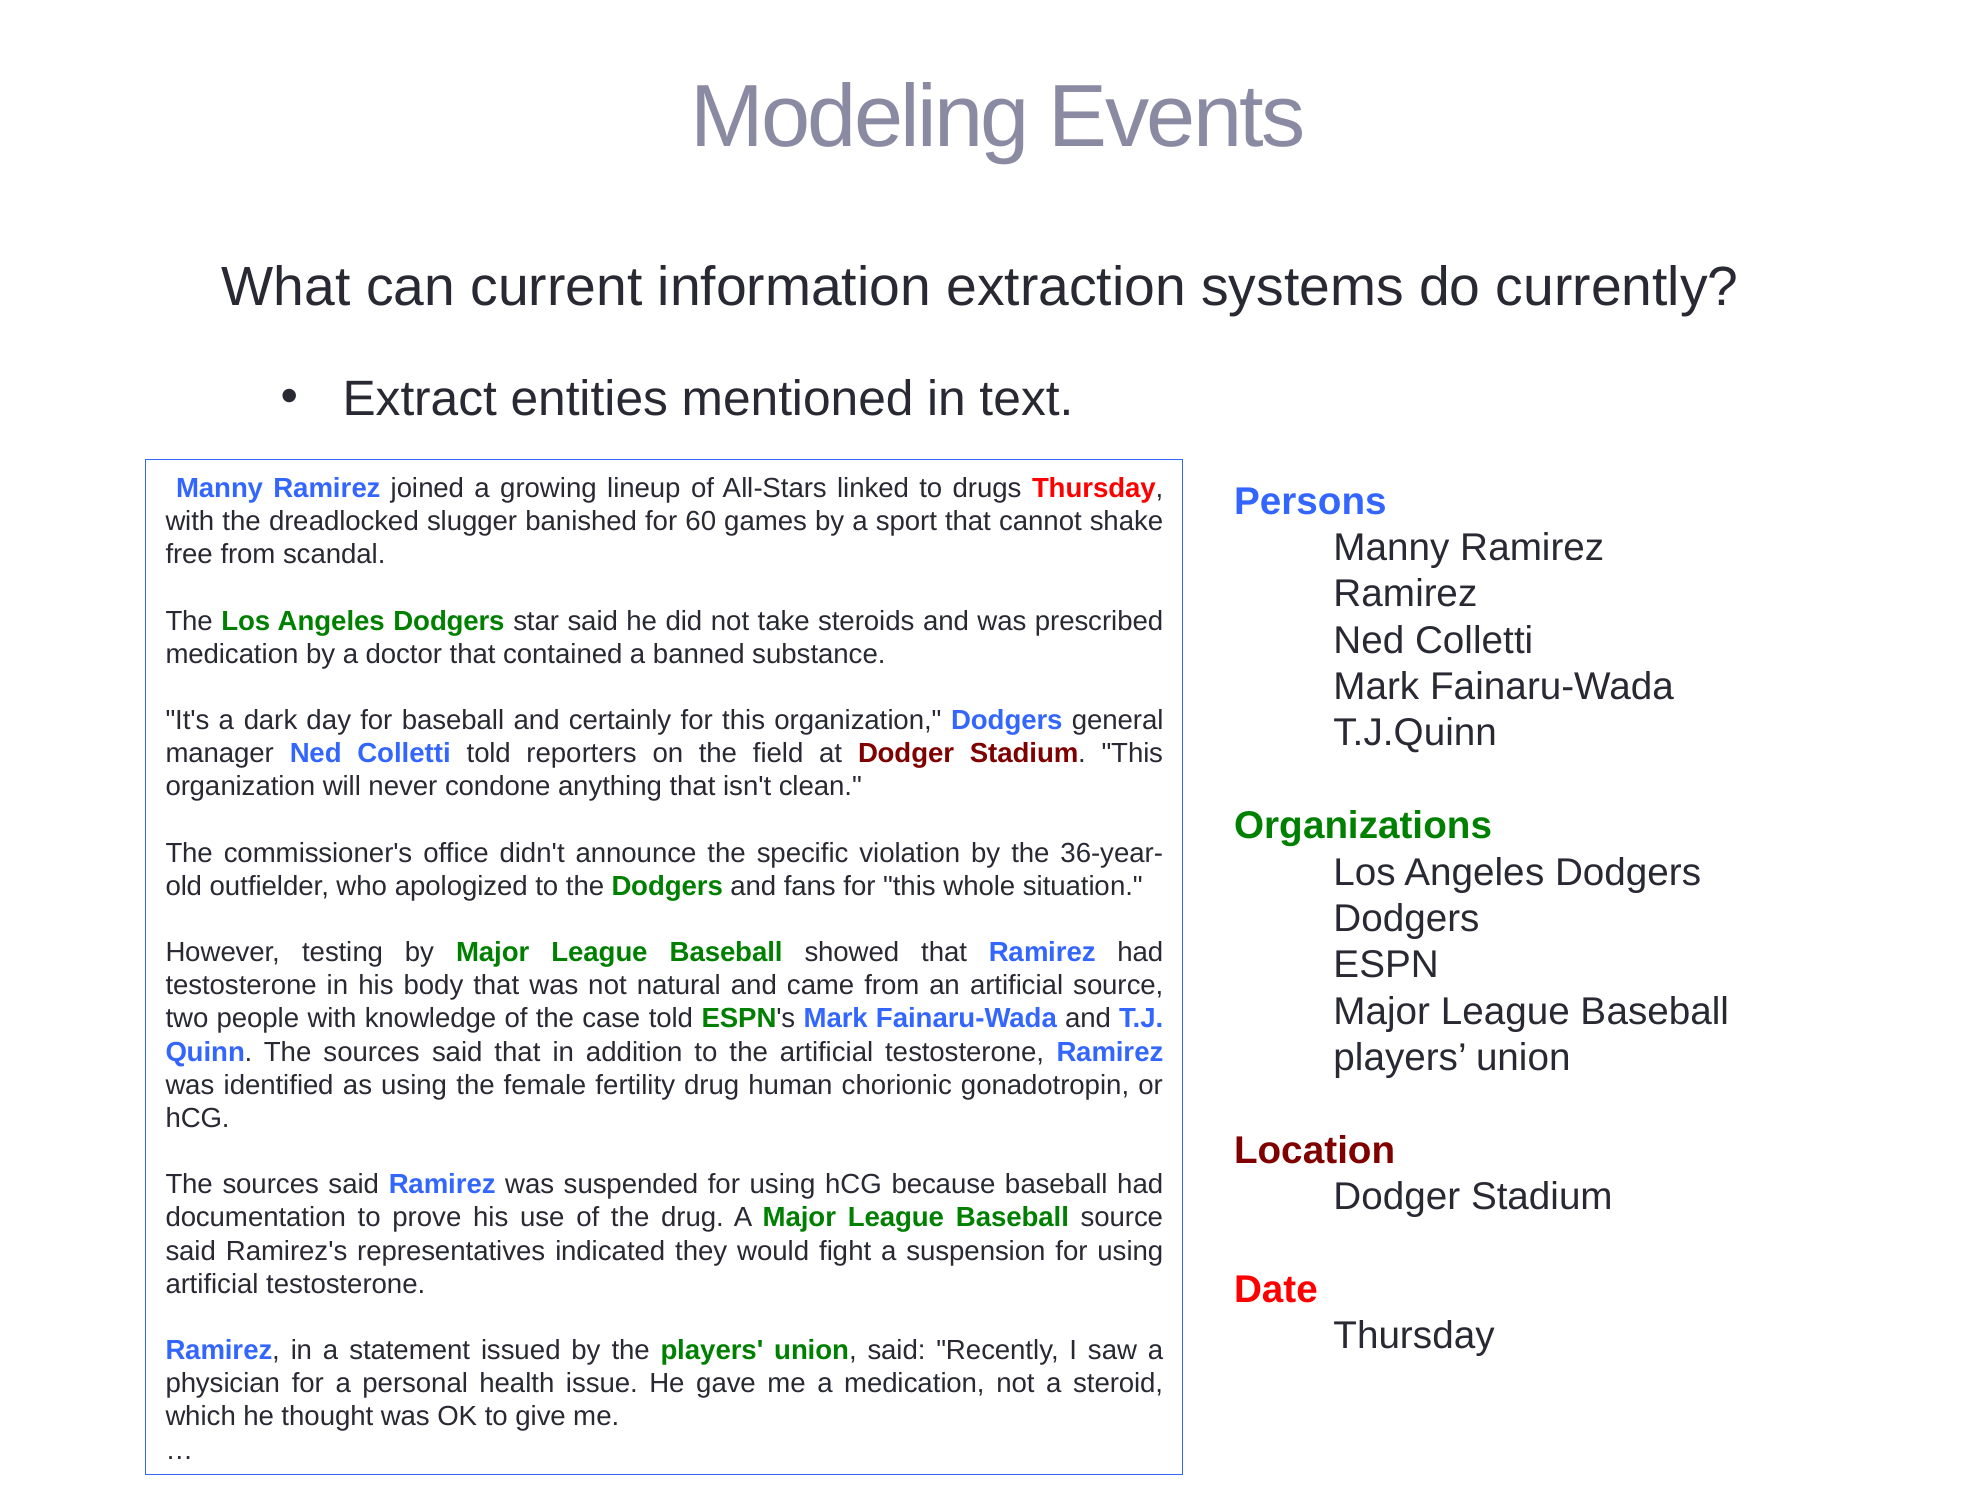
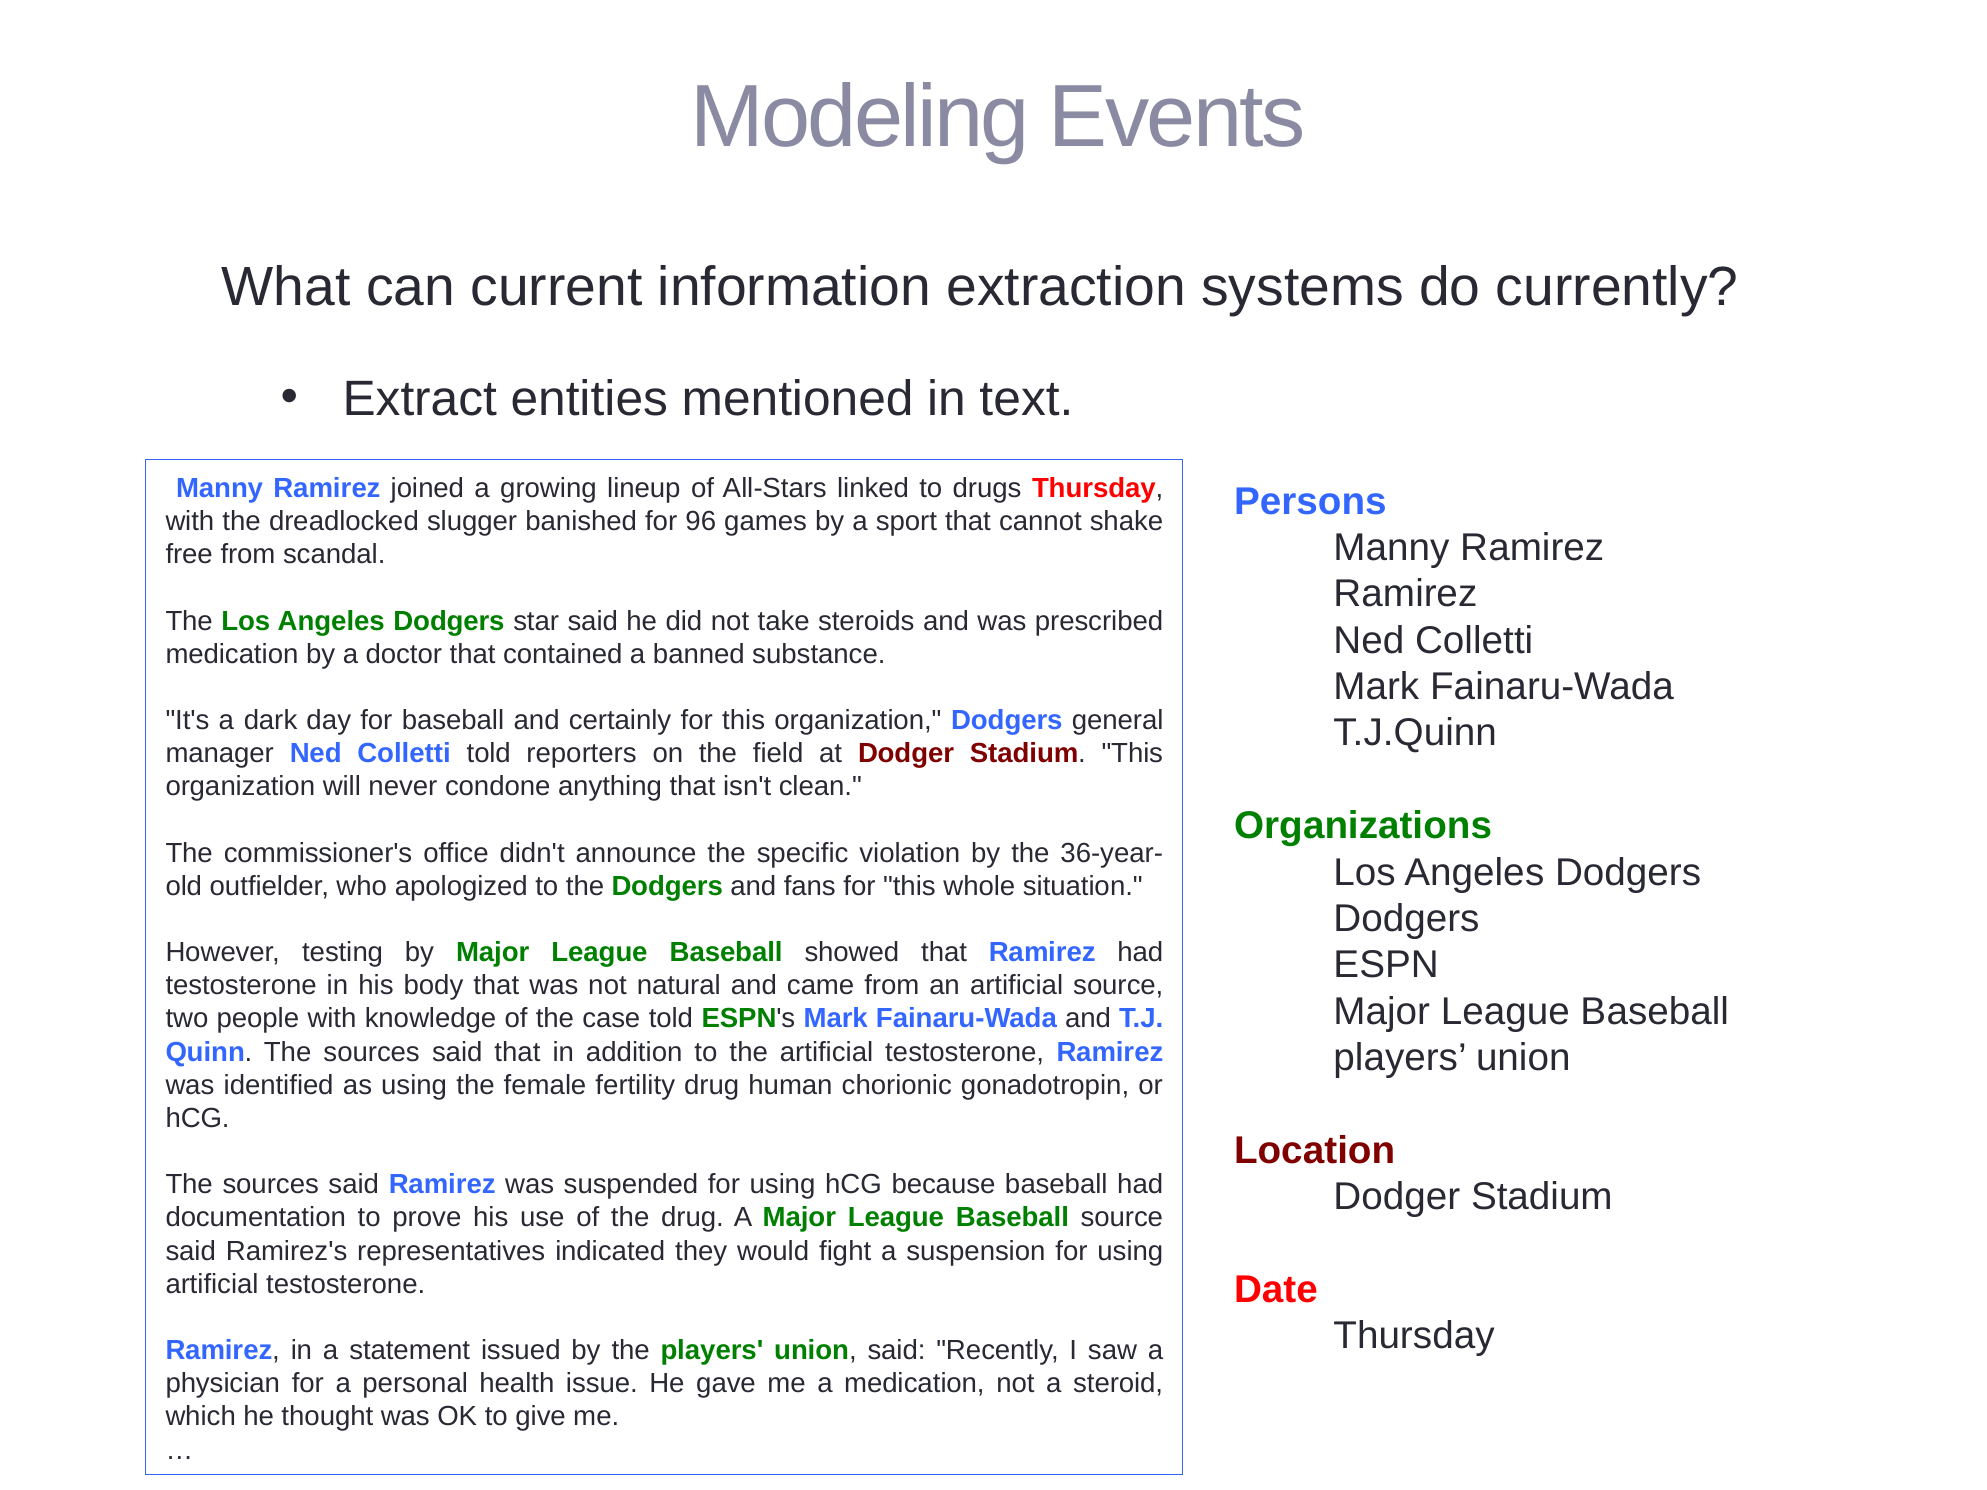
60: 60 -> 96
